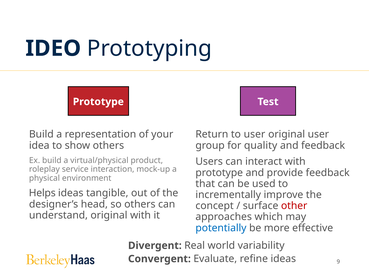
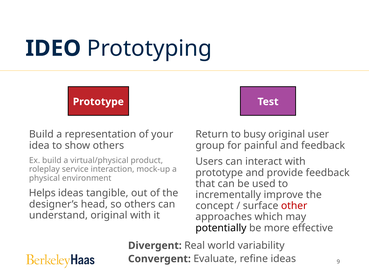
to user: user -> busy
quality: quality -> painful
potentially colour: blue -> black
